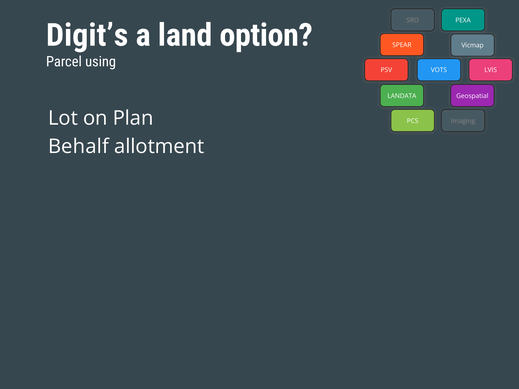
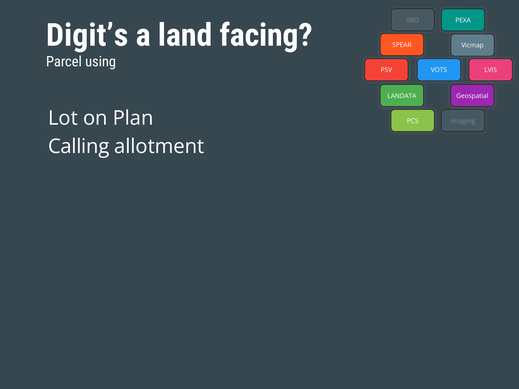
option: option -> facing
Behalf: Behalf -> Calling
